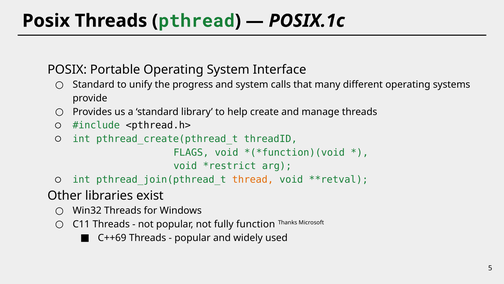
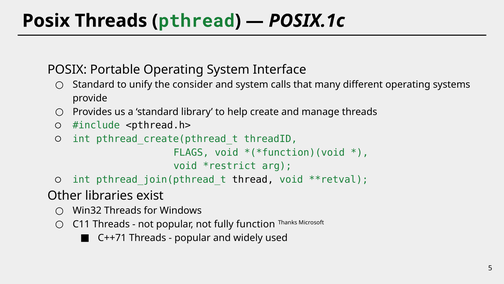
progress: progress -> consider
thread colour: orange -> black
C++69: C++69 -> C++71
